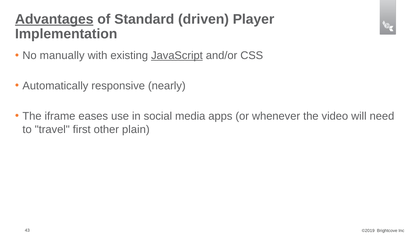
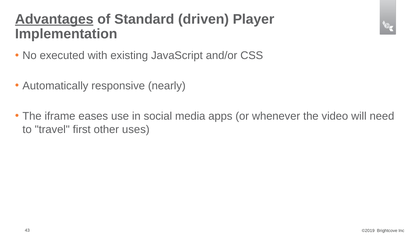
manually: manually -> executed
JavaScript underline: present -> none
plain: plain -> uses
